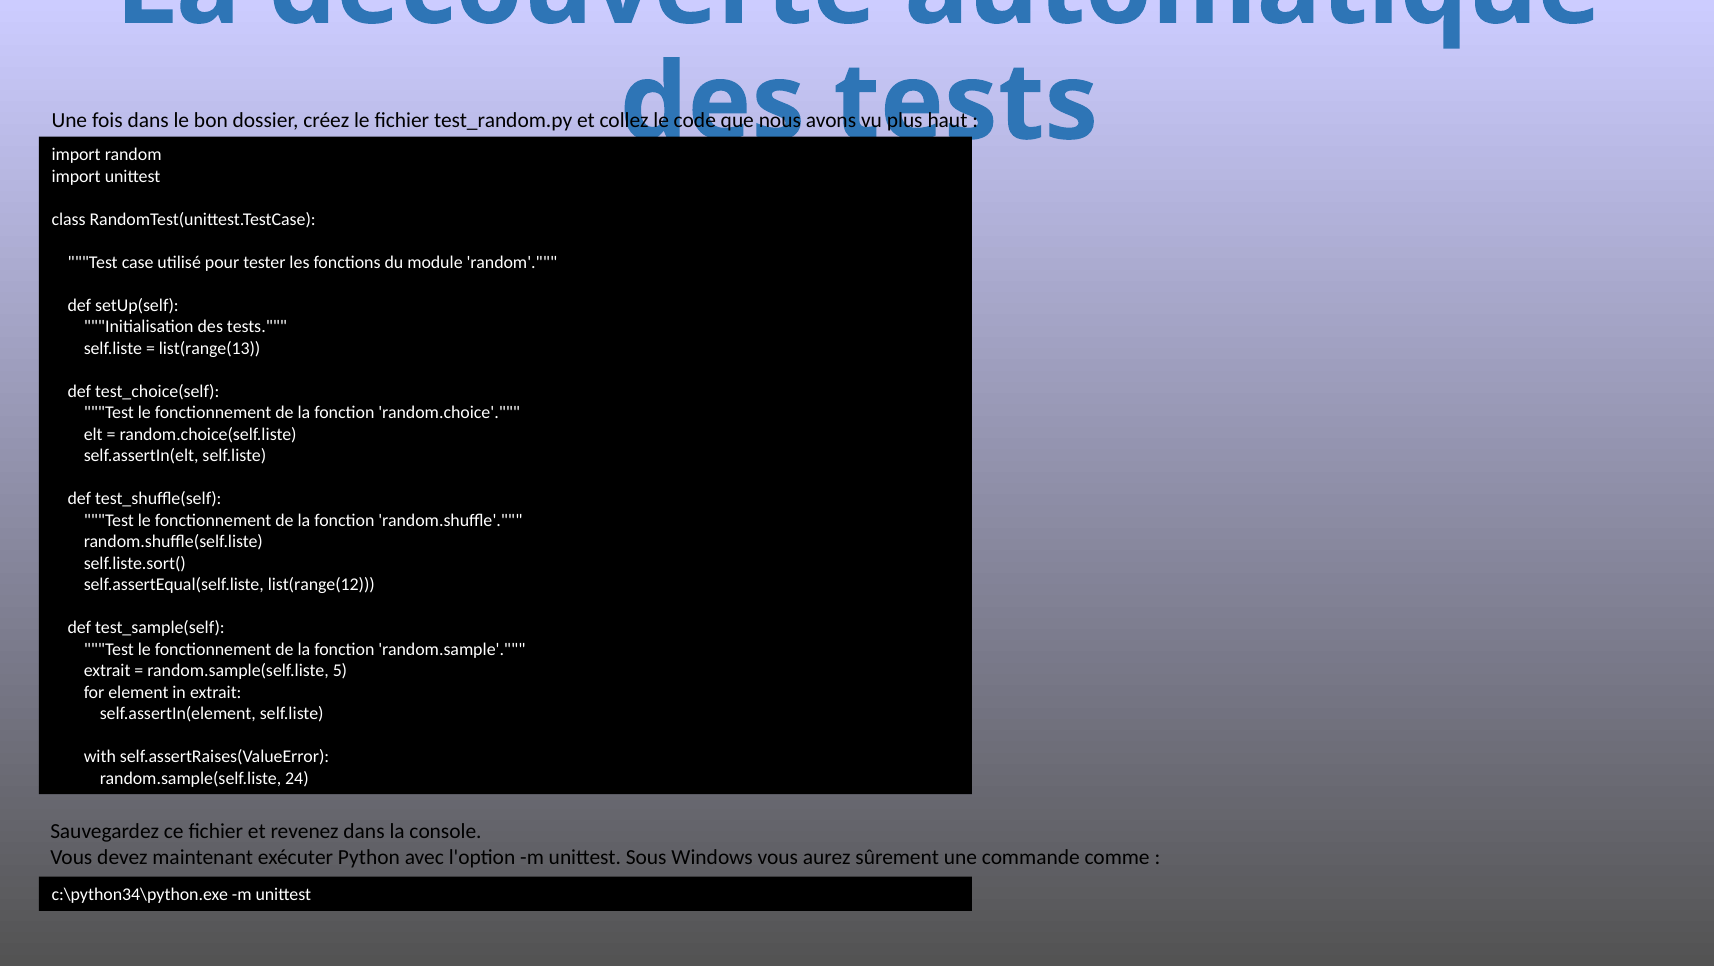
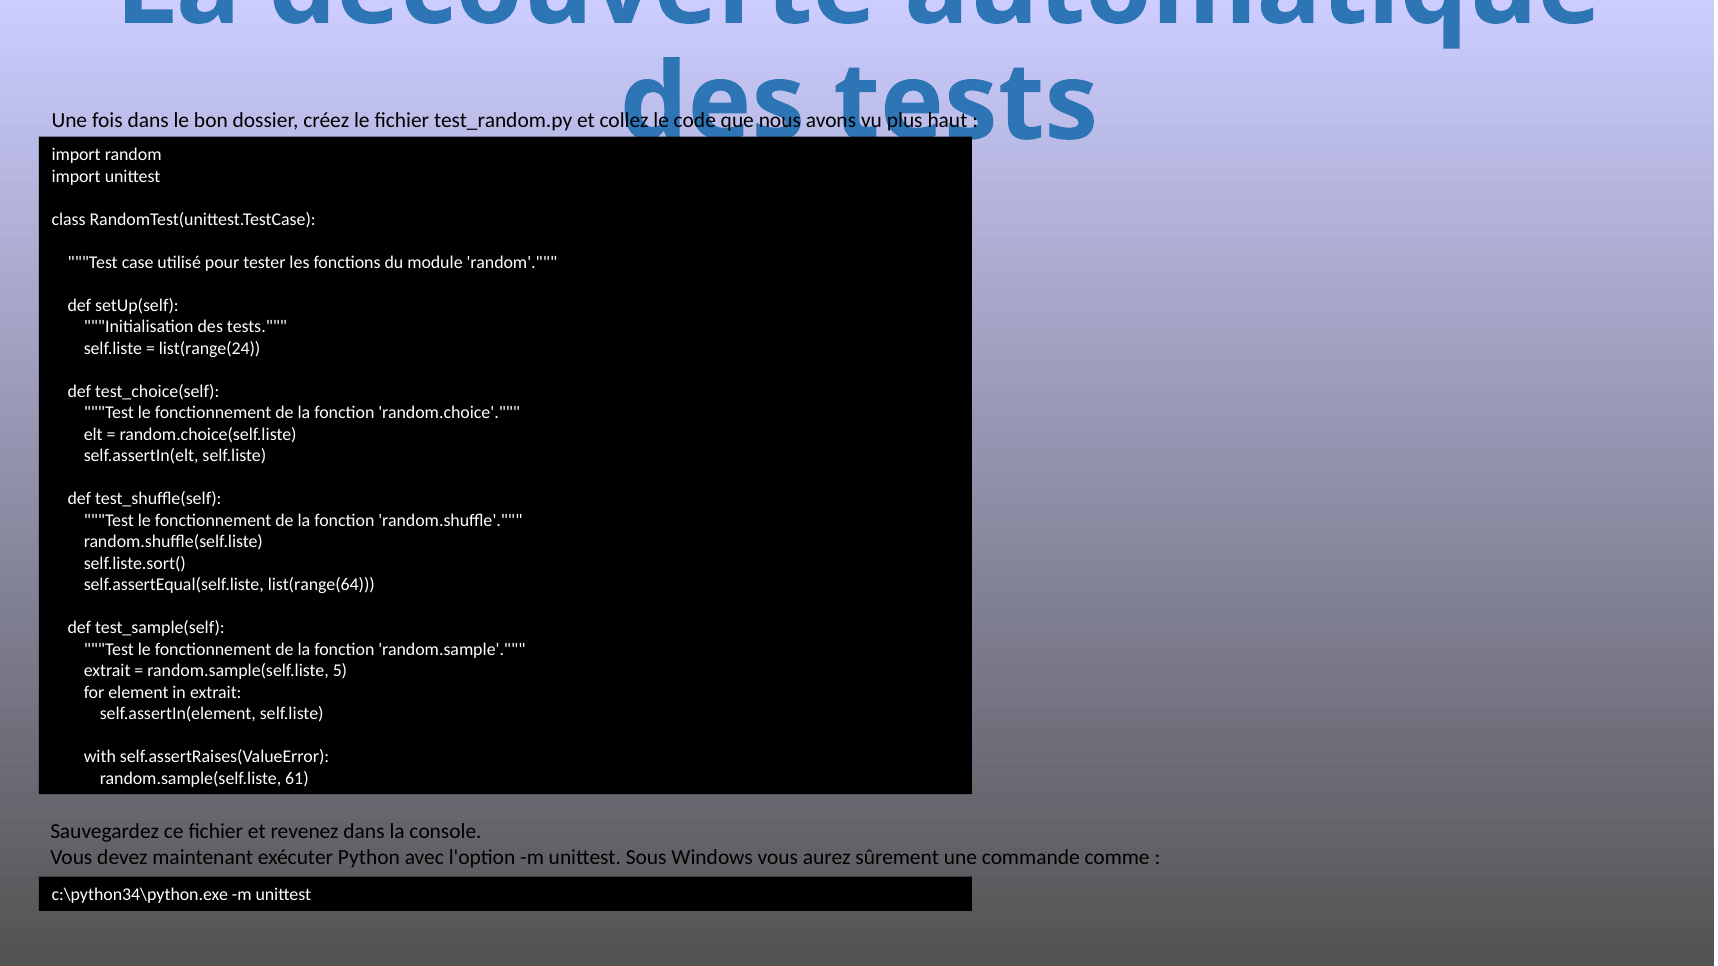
list(range(13: list(range(13 -> list(range(24
list(range(12: list(range(12 -> list(range(64
24: 24 -> 61
